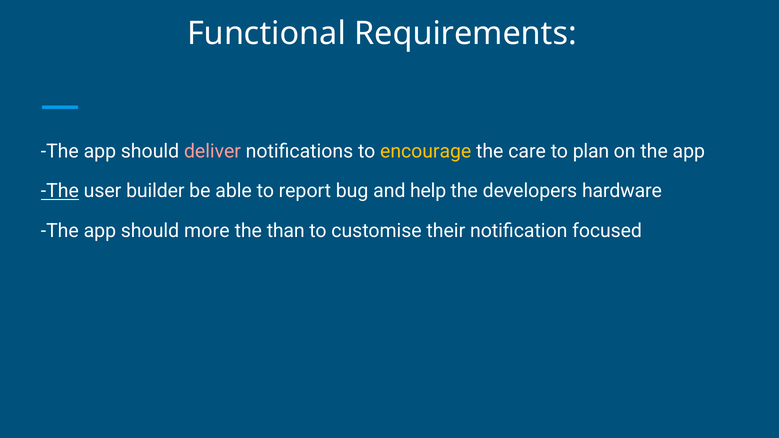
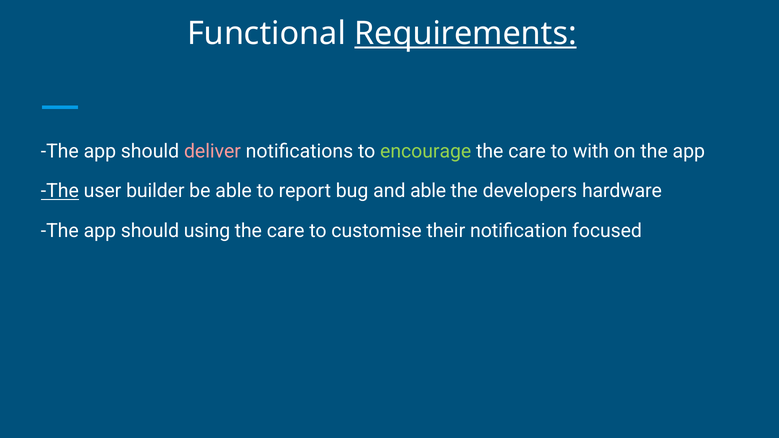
Requirements underline: none -> present
encourage colour: yellow -> light green
plan: plan -> with
and help: help -> able
more: more -> using
than at (286, 231): than -> care
